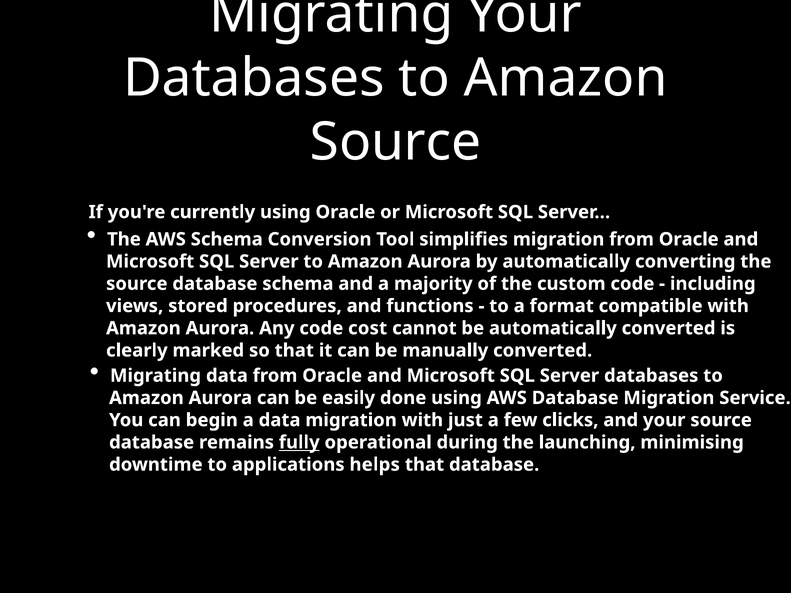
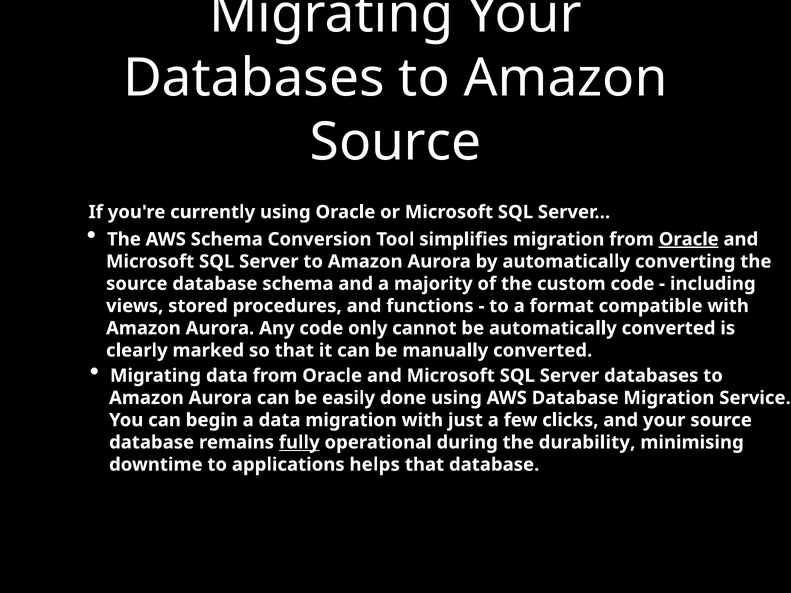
Oracle at (689, 239) underline: none -> present
cost: cost -> only
launching: launching -> durability
